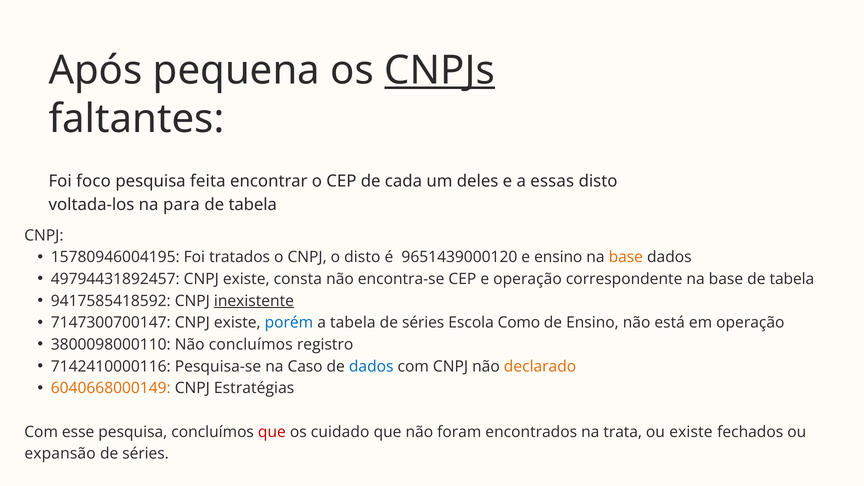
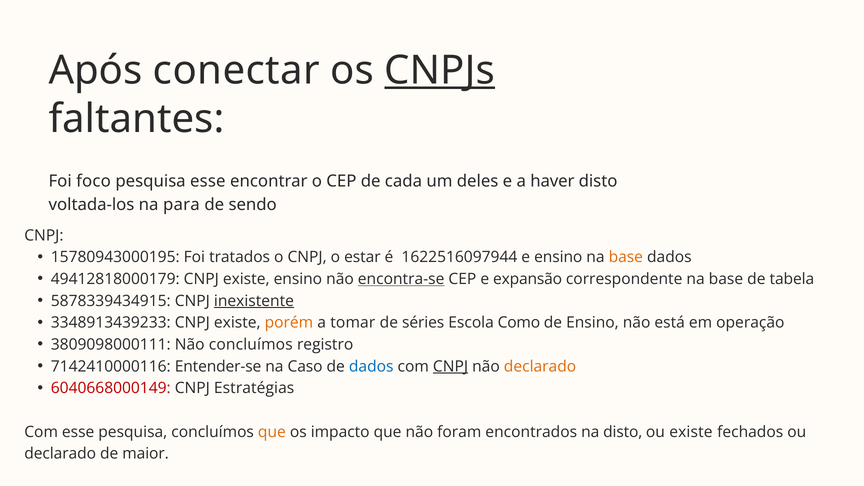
pequena: pequena -> conectar
pesquisa feita: feita -> esse
essas: essas -> haver
tabela at (253, 205): tabela -> sendo
15780946004195: 15780946004195 -> 15780943000195
o disto: disto -> estar
9651439000120: 9651439000120 -> 1622516097944
49794431892457: 49794431892457 -> 49412818000179
existe consta: consta -> ensino
encontra-se underline: none -> present
e operação: operação -> expansão
9417585418592: 9417585418592 -> 5878339434915
7147300700147: 7147300700147 -> 3348913439233
porém colour: blue -> orange
a tabela: tabela -> tomar
3800098000110: 3800098000110 -> 3809098000111
Pesquisa-se: Pesquisa-se -> Entender-se
CNPJ at (451, 366) underline: none -> present
6040668000149 colour: orange -> red
que at (272, 432) colour: red -> orange
cuidado: cuidado -> impacto
na trata: trata -> disto
expansão at (60, 454): expansão -> declarado
séries at (146, 454): séries -> maior
